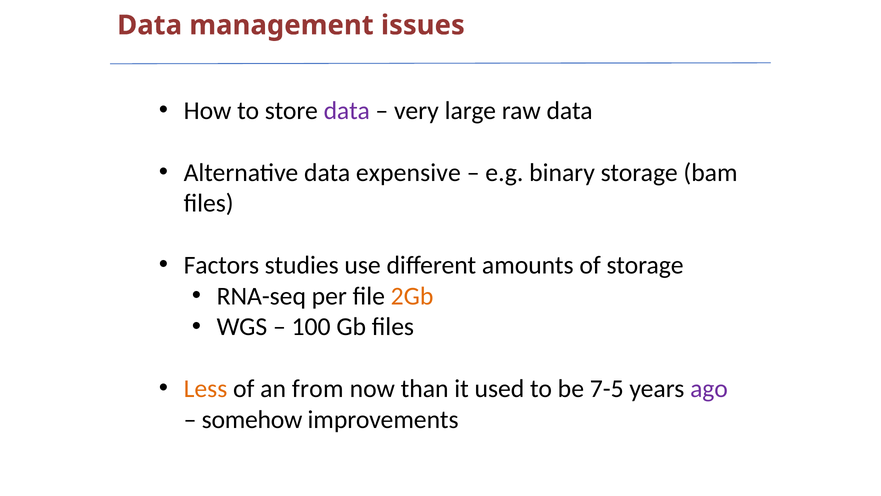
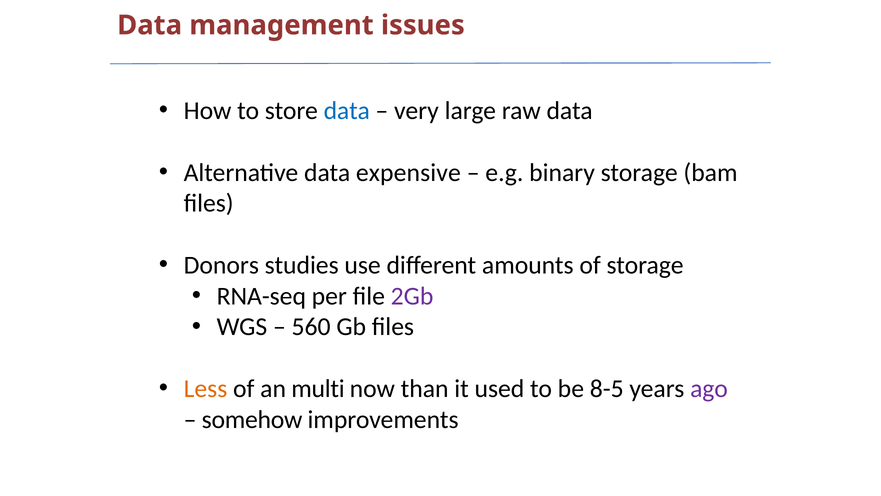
data at (347, 111) colour: purple -> blue
Factors: Factors -> Donors
2Gb colour: orange -> purple
100: 100 -> 560
from: from -> multi
7-5: 7-5 -> 8-5
